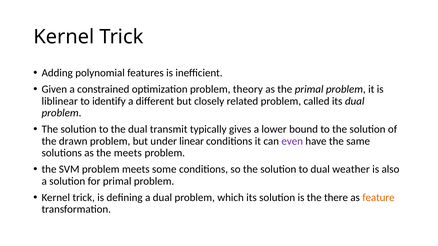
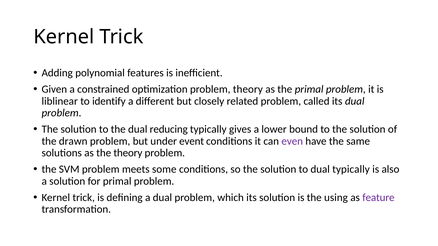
transmit: transmit -> reducing
linear: linear -> event
the meets: meets -> theory
dual weather: weather -> typically
there: there -> using
feature colour: orange -> purple
